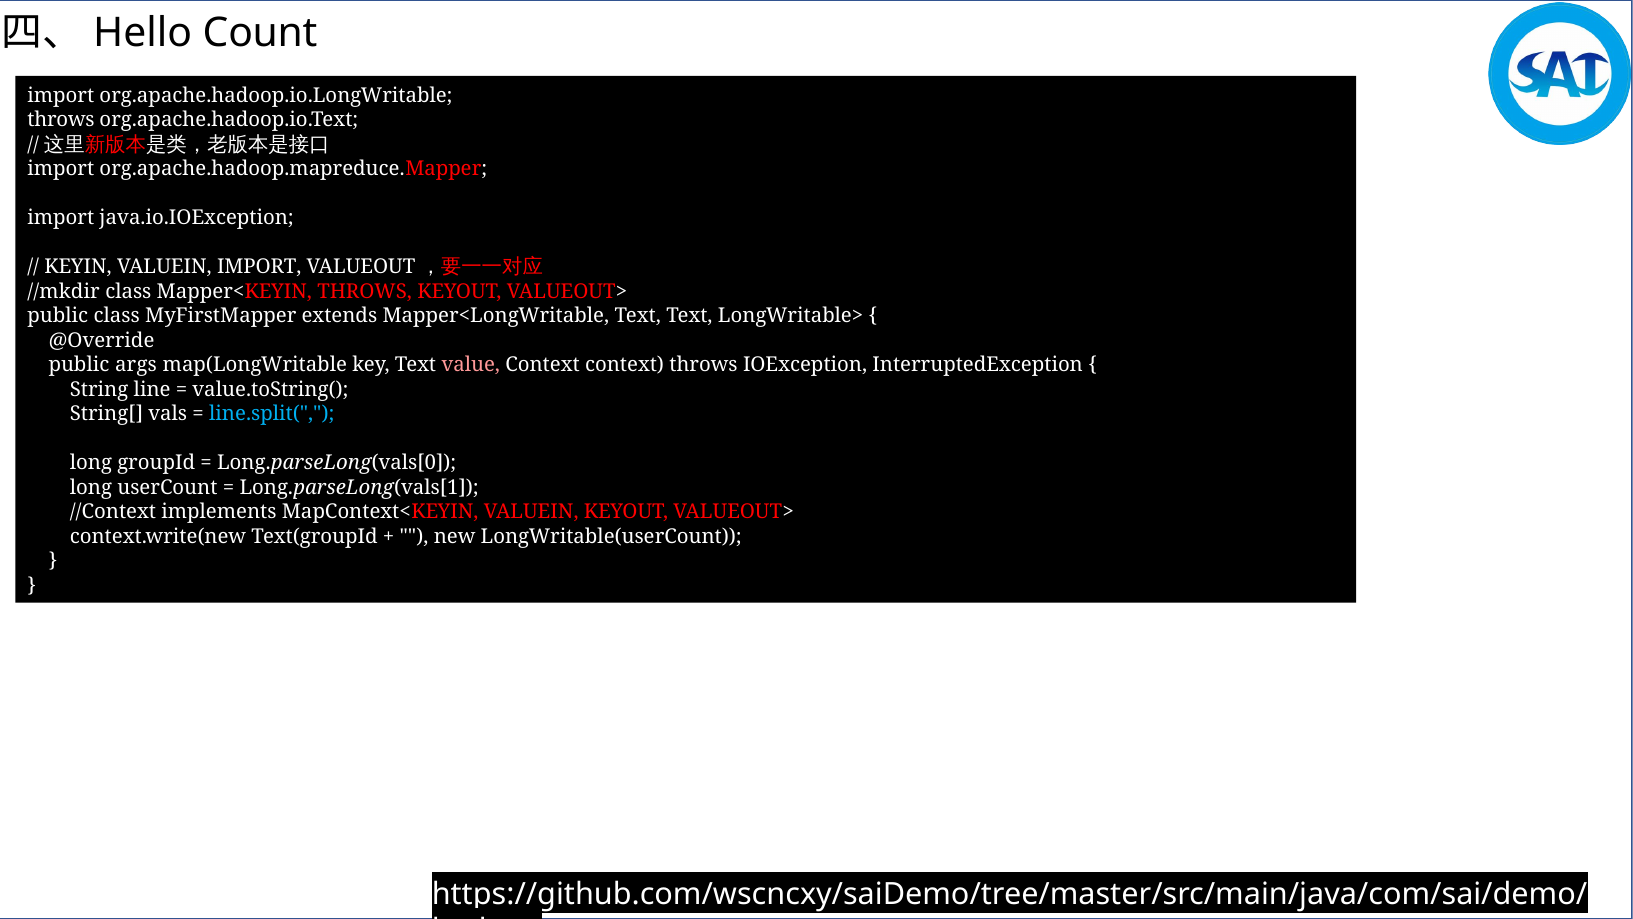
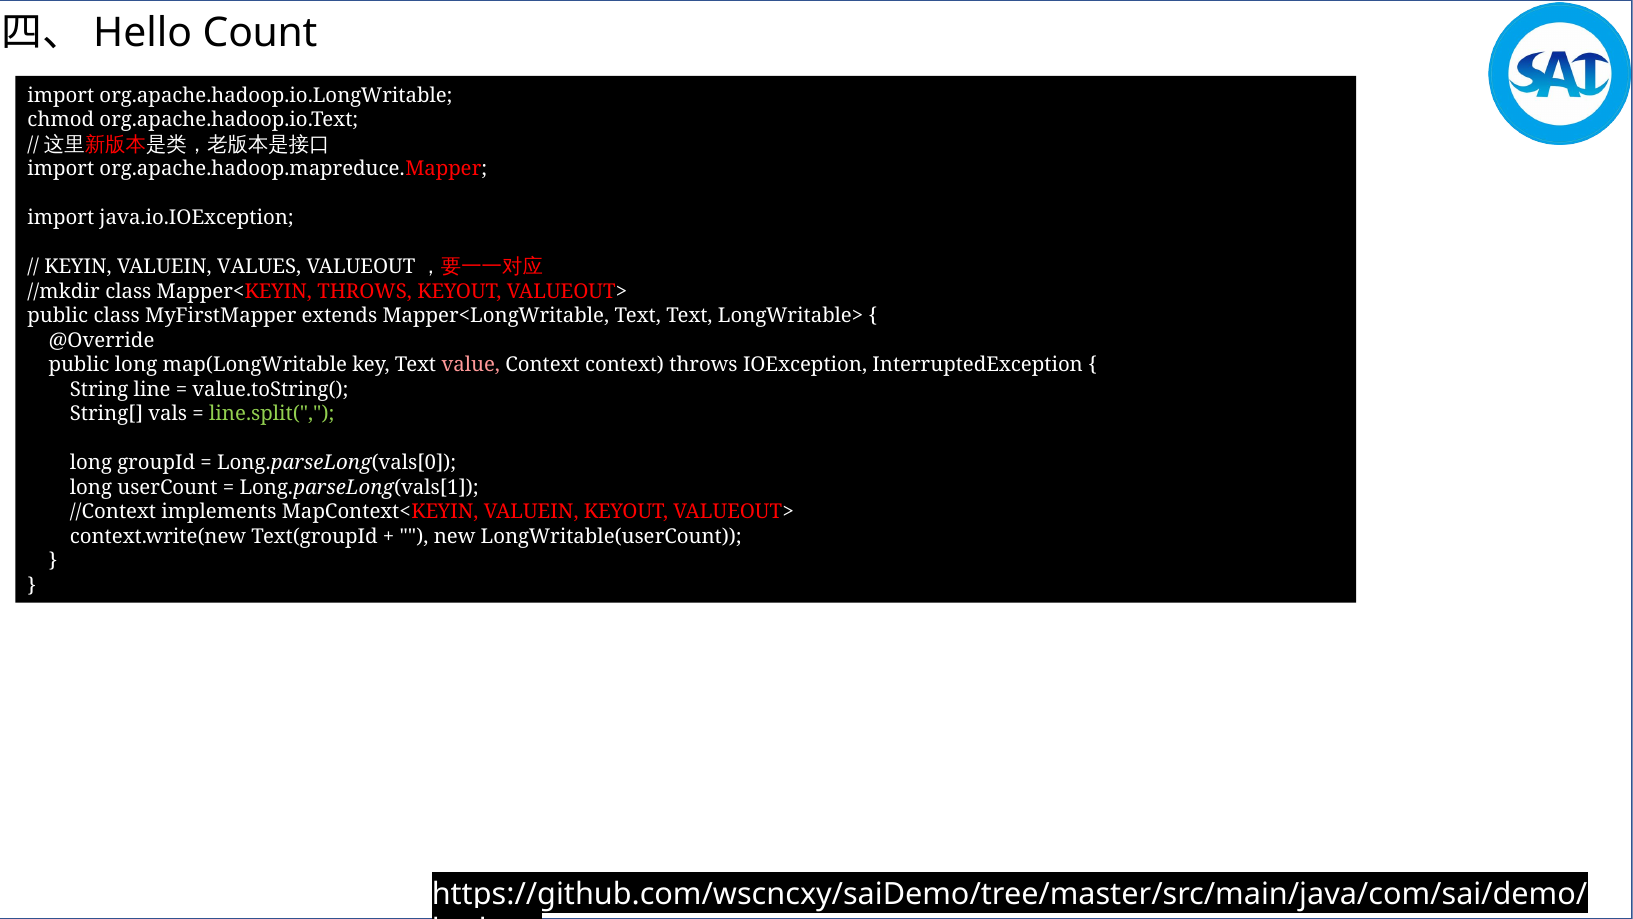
throws at (61, 120): throws -> chmod
VALUEIN IMPORT: IMPORT -> VALUES
public args: args -> long
line.split( colour: light blue -> light green
